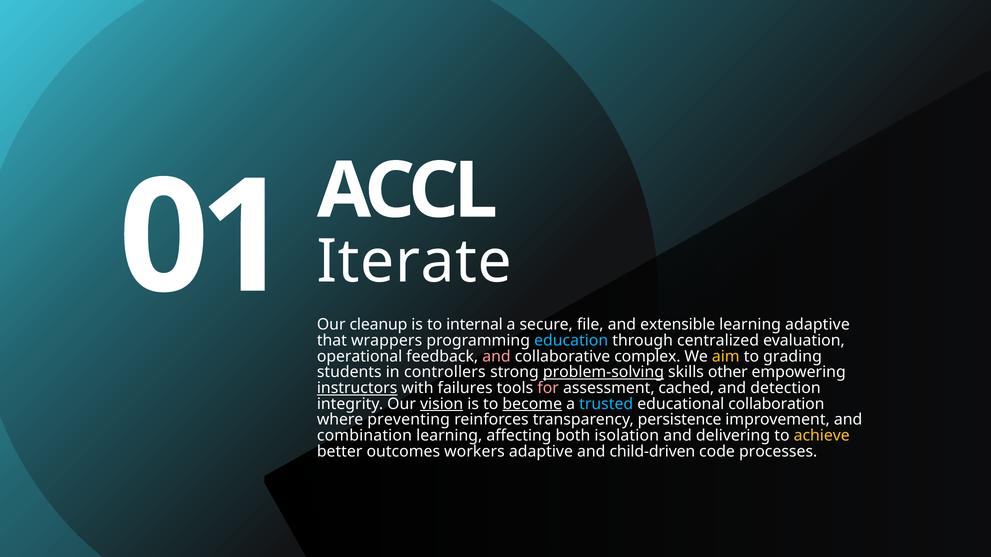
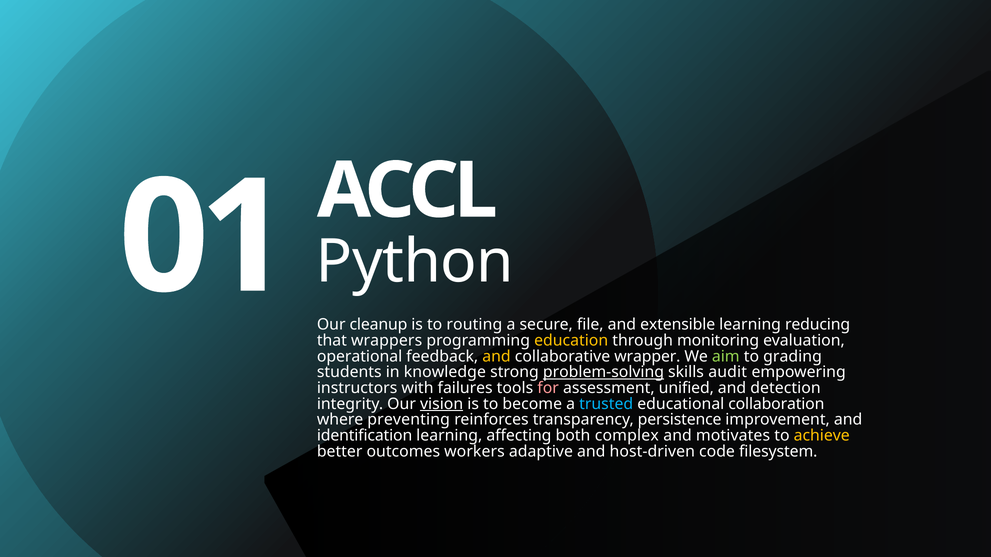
Iterate: Iterate -> Python
internal: internal -> routing
learning adaptive: adaptive -> reducing
education colour: light blue -> yellow
centralized: centralized -> monitoring
and at (497, 357) colour: pink -> yellow
complex: complex -> wrapper
aim colour: yellow -> light green
controllers: controllers -> knowledge
other: other -> audit
instructors underline: present -> none
cached: cached -> unified
become underline: present -> none
combination: combination -> identification
isolation: isolation -> complex
delivering: delivering -> motivates
child-driven: child-driven -> host-driven
processes: processes -> filesystem
